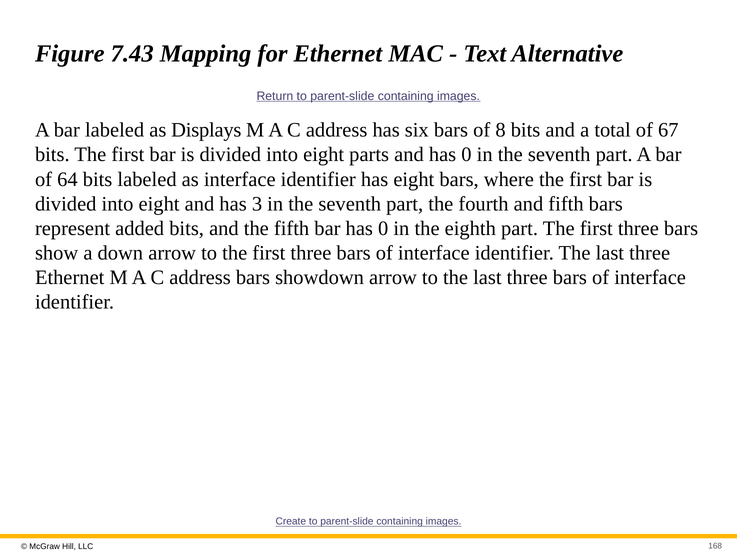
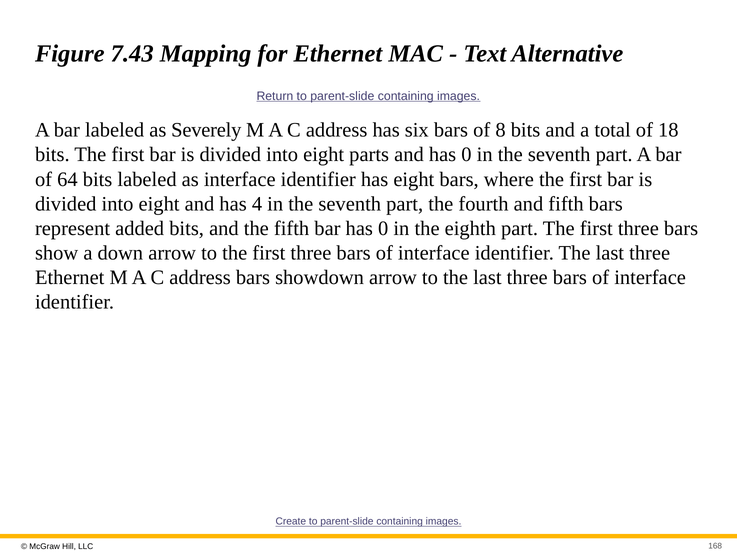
Displays: Displays -> Severely
67: 67 -> 18
3: 3 -> 4
